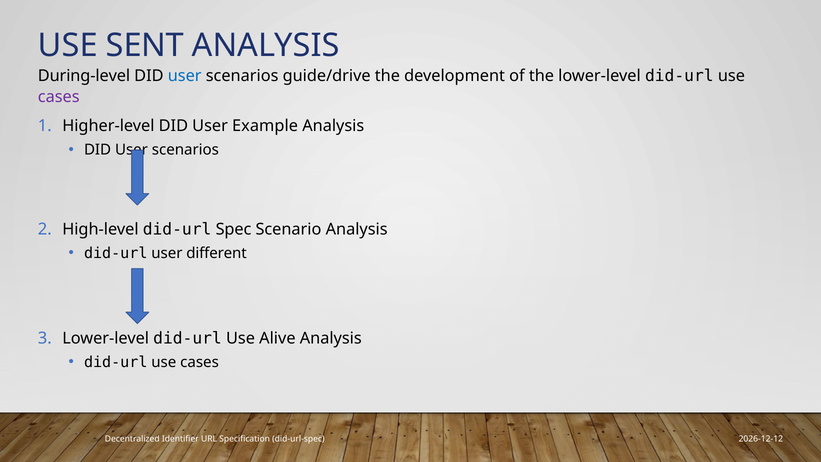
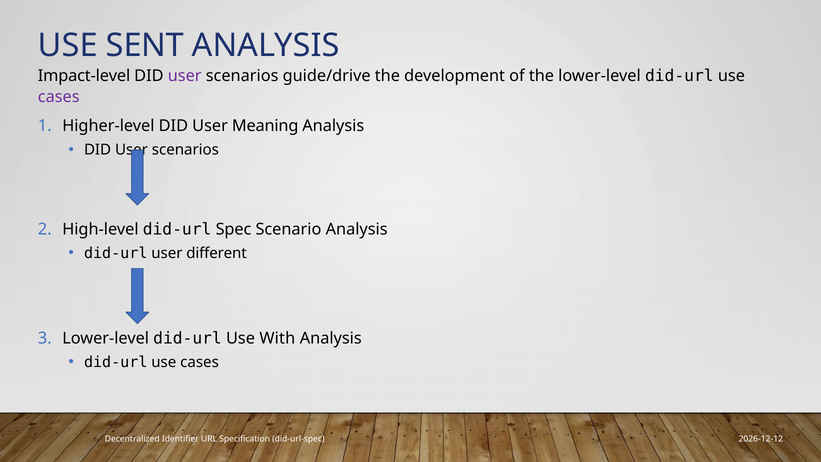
During-level: During-level -> Impact-level
user at (185, 76) colour: blue -> purple
Example: Example -> Meaning
Alive: Alive -> With
